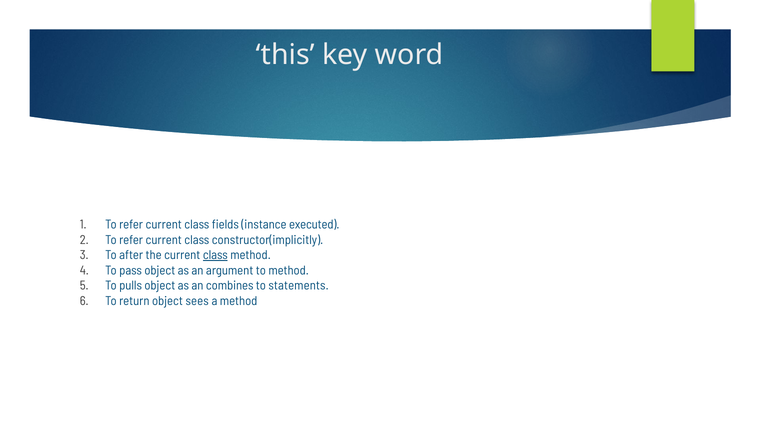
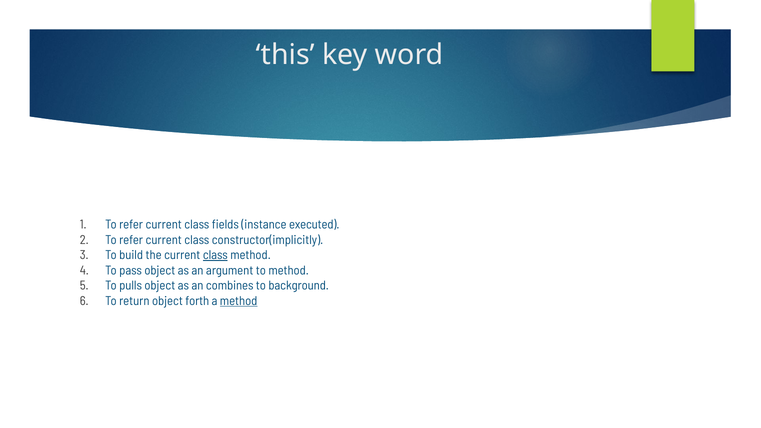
after: after -> build
statements: statements -> background
sees: sees -> forth
method at (239, 301) underline: none -> present
